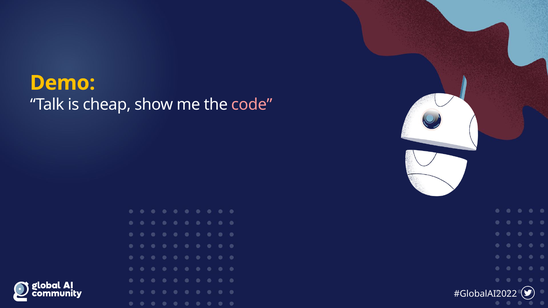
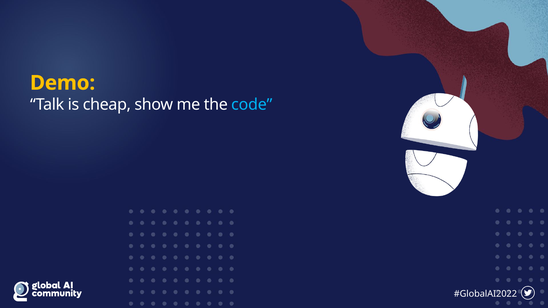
code colour: pink -> light blue
